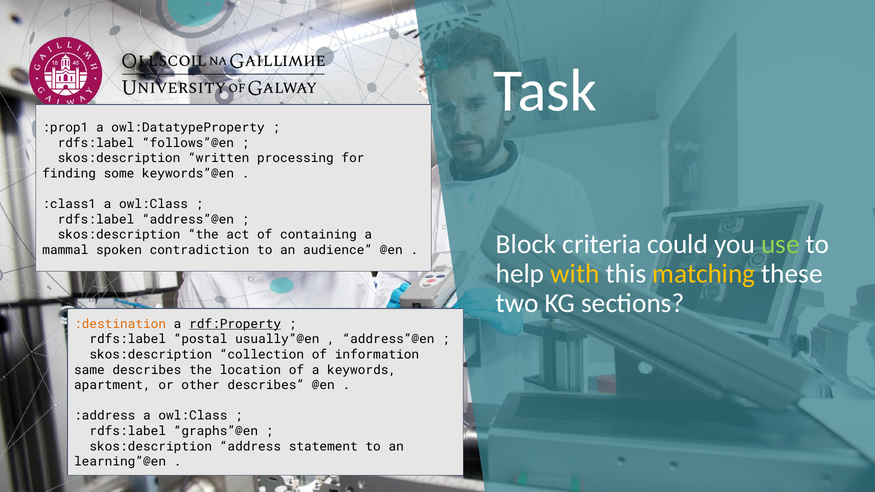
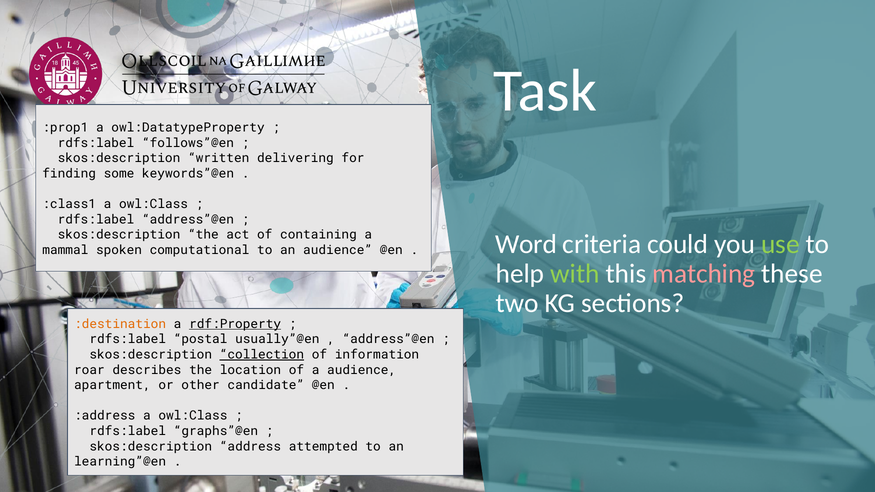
processing: processing -> delivering
Block: Block -> Word
contradiction: contradiction -> computational
with colour: yellow -> light green
matching colour: yellow -> pink
collection underline: none -> present
same: same -> roar
a keywords: keywords -> audience
other describes: describes -> candidate
statement: statement -> attempted
